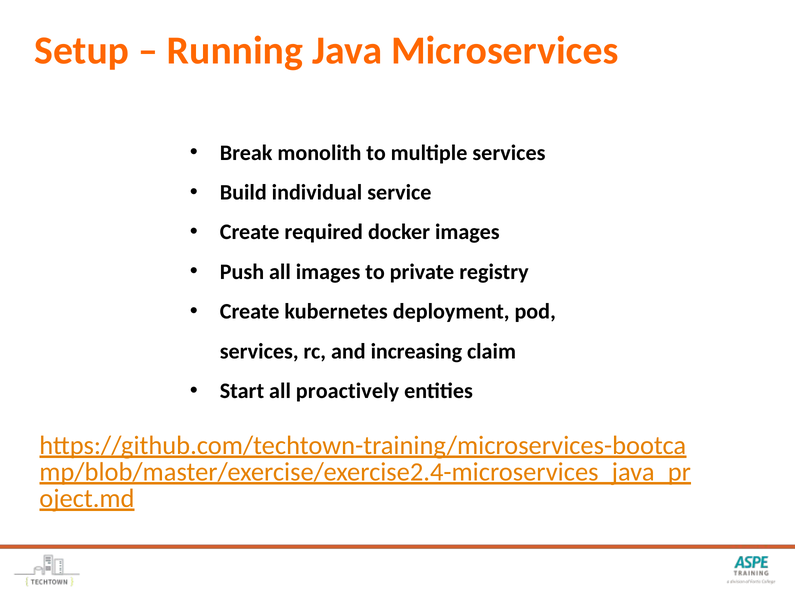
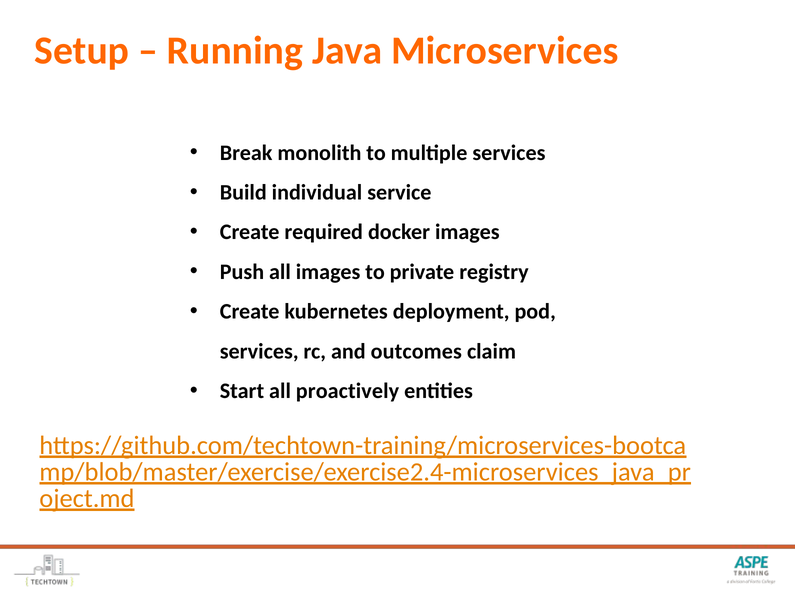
increasing: increasing -> outcomes
